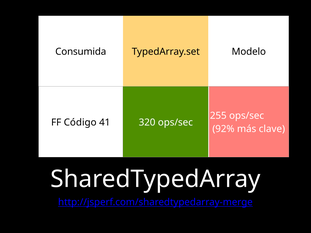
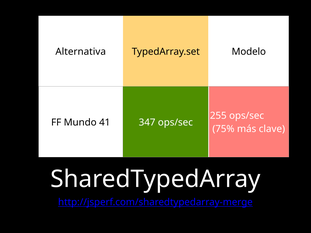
Consumida: Consumida -> Alternativa
Código: Código -> Mundo
320: 320 -> 347
92%: 92% -> 75%
